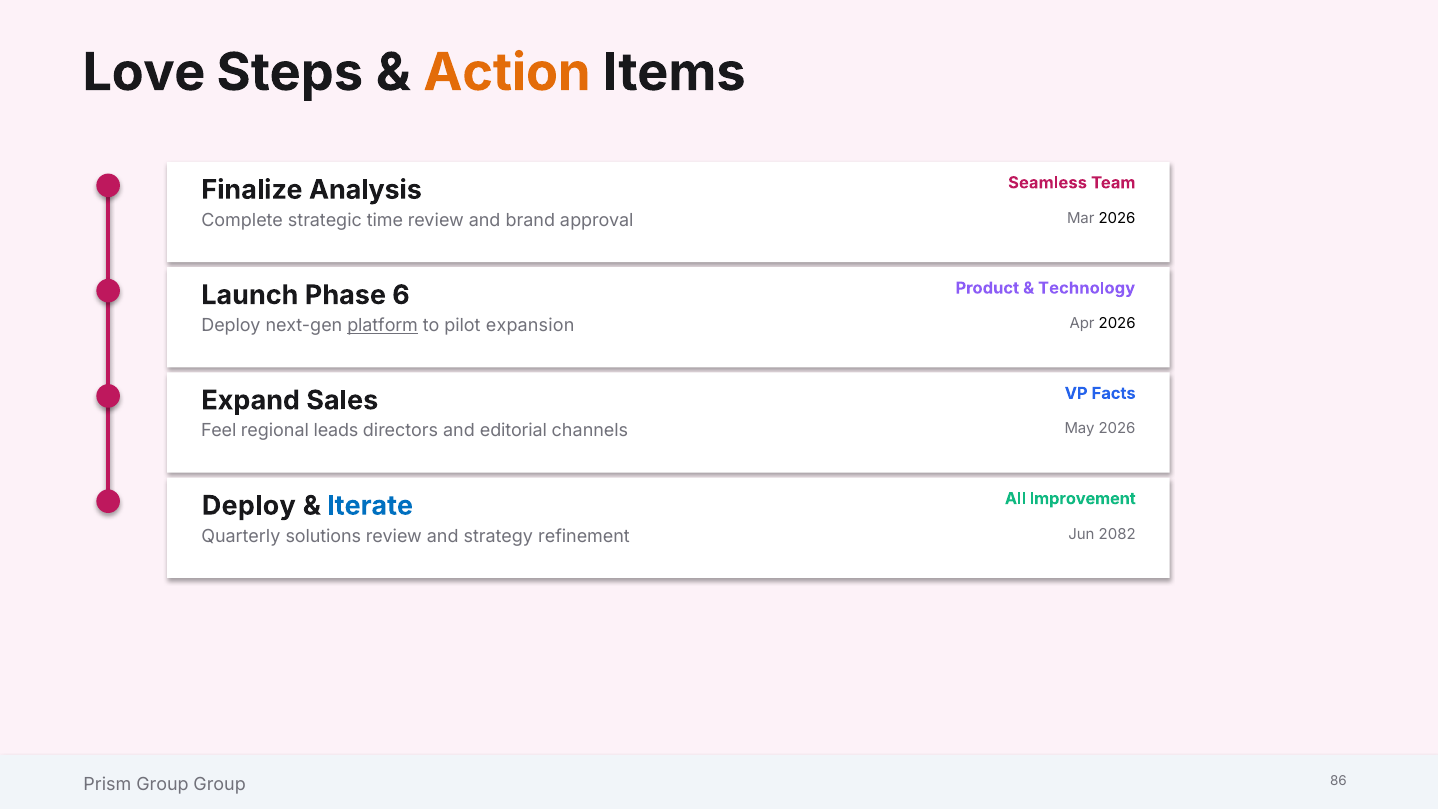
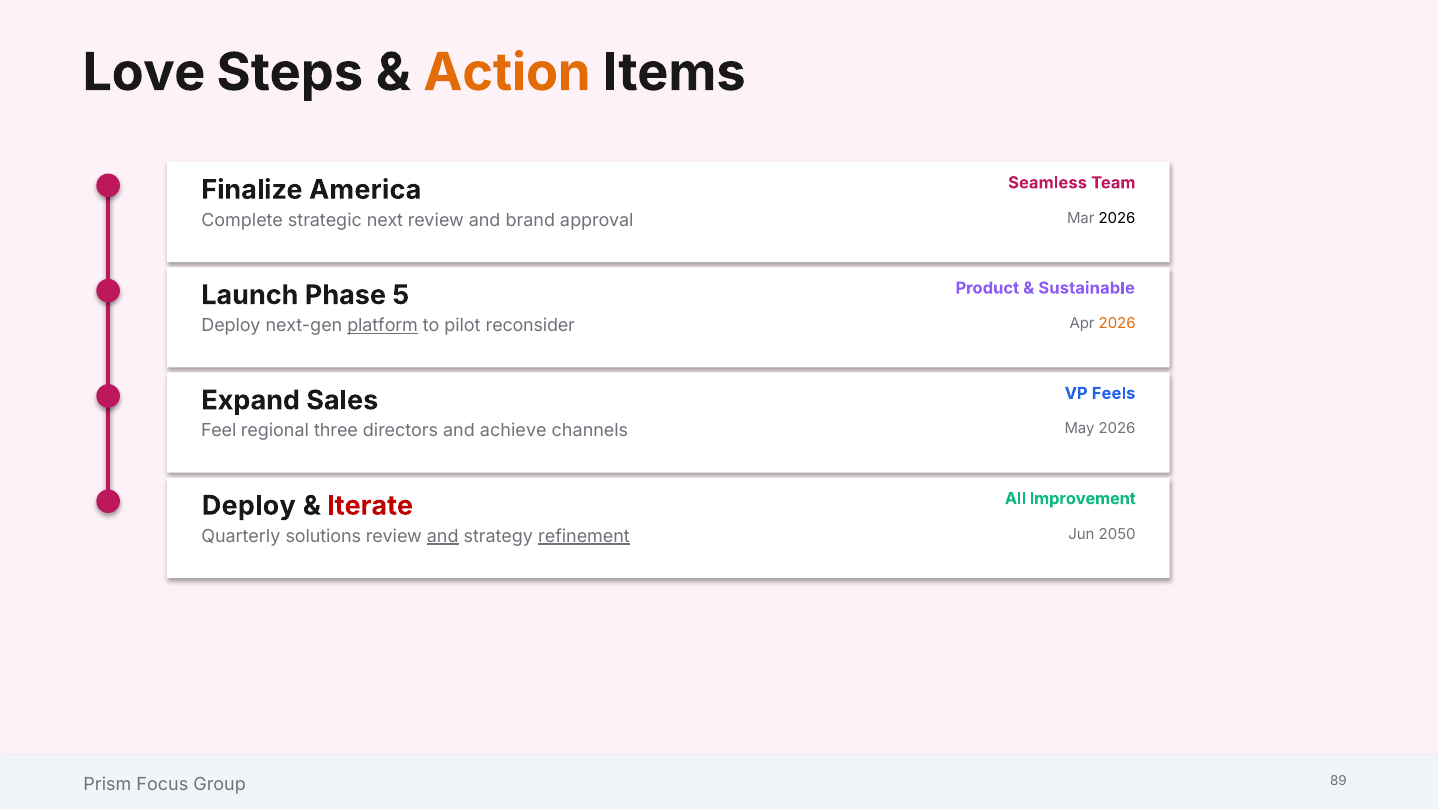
Analysis: Analysis -> America
time: time -> next
Technology: Technology -> Sustainable
6: 6 -> 5
2026 at (1117, 324) colour: black -> orange
expansion: expansion -> reconsider
Facts: Facts -> Feels
leads: leads -> three
editorial: editorial -> achieve
Iterate colour: blue -> red
2082: 2082 -> 2050
and at (443, 536) underline: none -> present
refinement underline: none -> present
Prism Group: Group -> Focus
86: 86 -> 89
